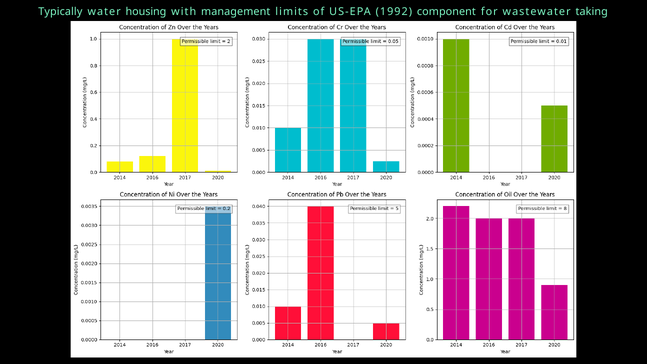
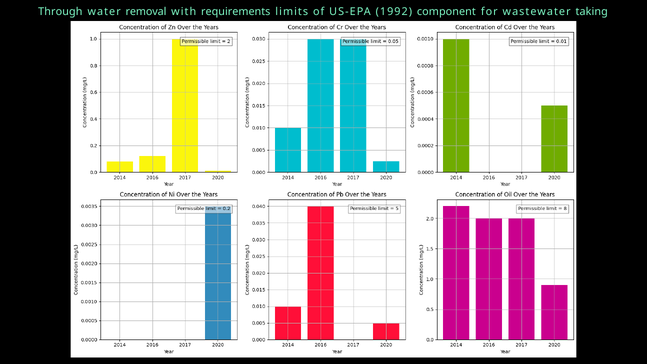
Typically: Typically -> Through
housing: housing -> removal
management: management -> requirements
